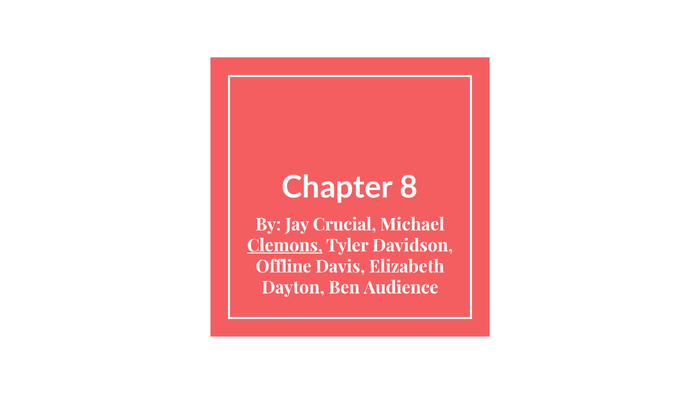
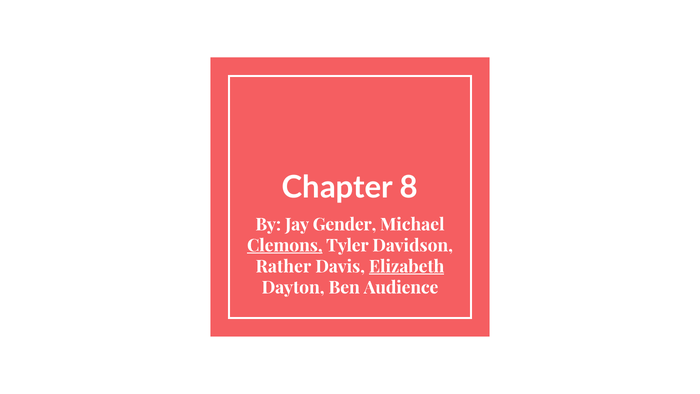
Crucial: Crucial -> Gender
Offline: Offline -> Rather
Elizabeth underline: none -> present
